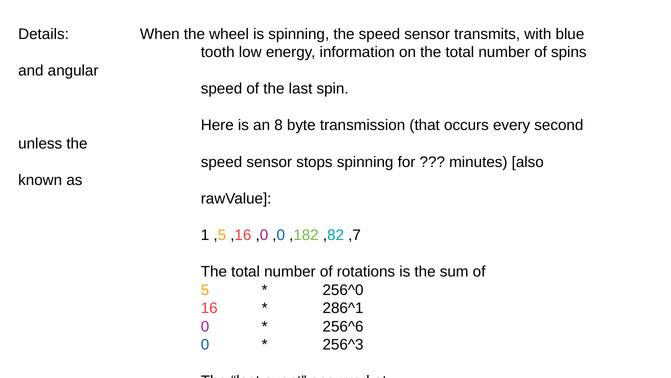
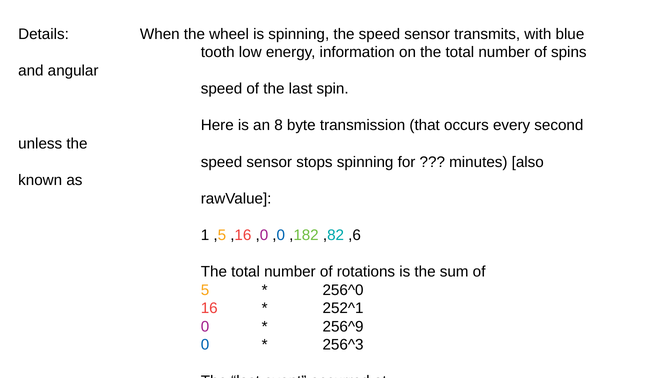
,7: ,7 -> ,6
286^1: 286^1 -> 252^1
256^6: 256^6 -> 256^9
